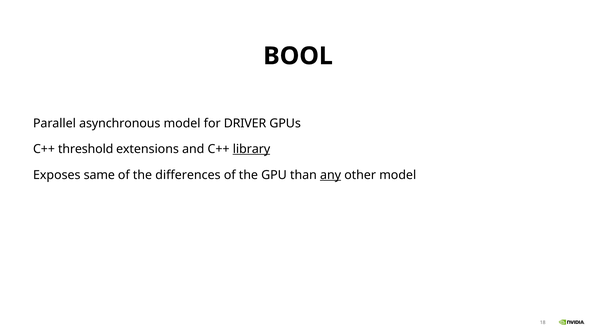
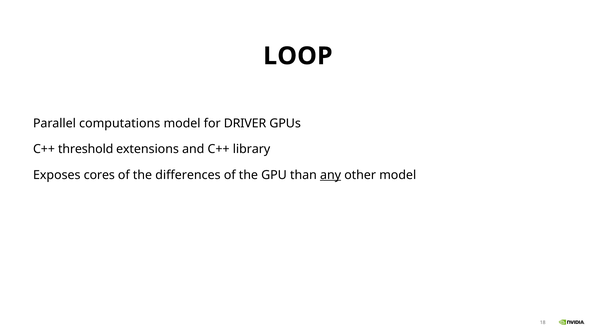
BOOL: BOOL -> LOOP
asynchronous: asynchronous -> computations
library underline: present -> none
same: same -> cores
